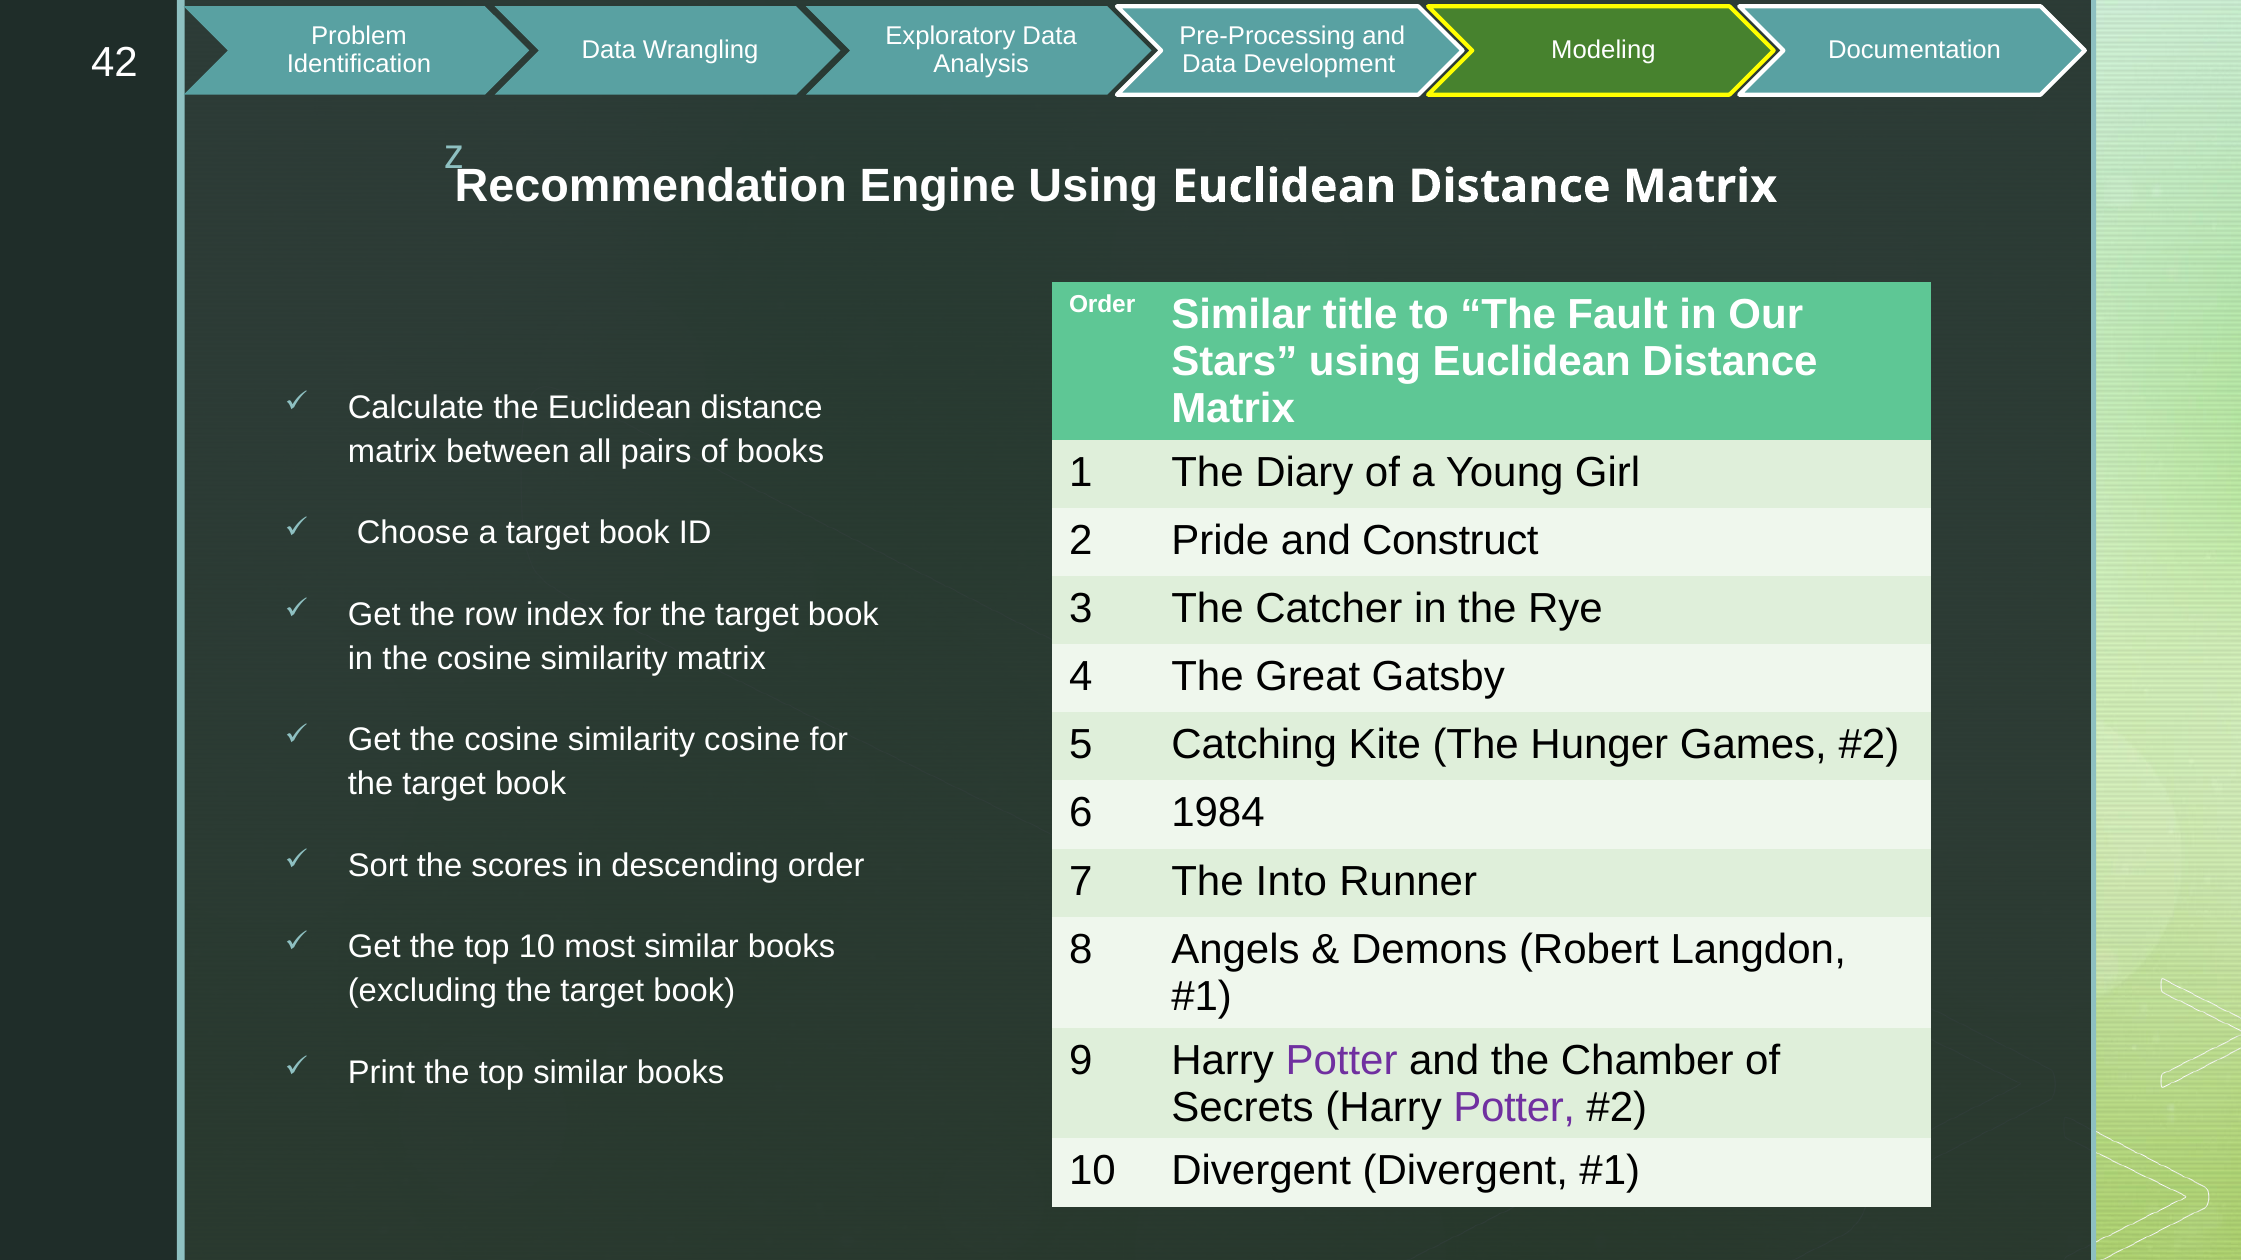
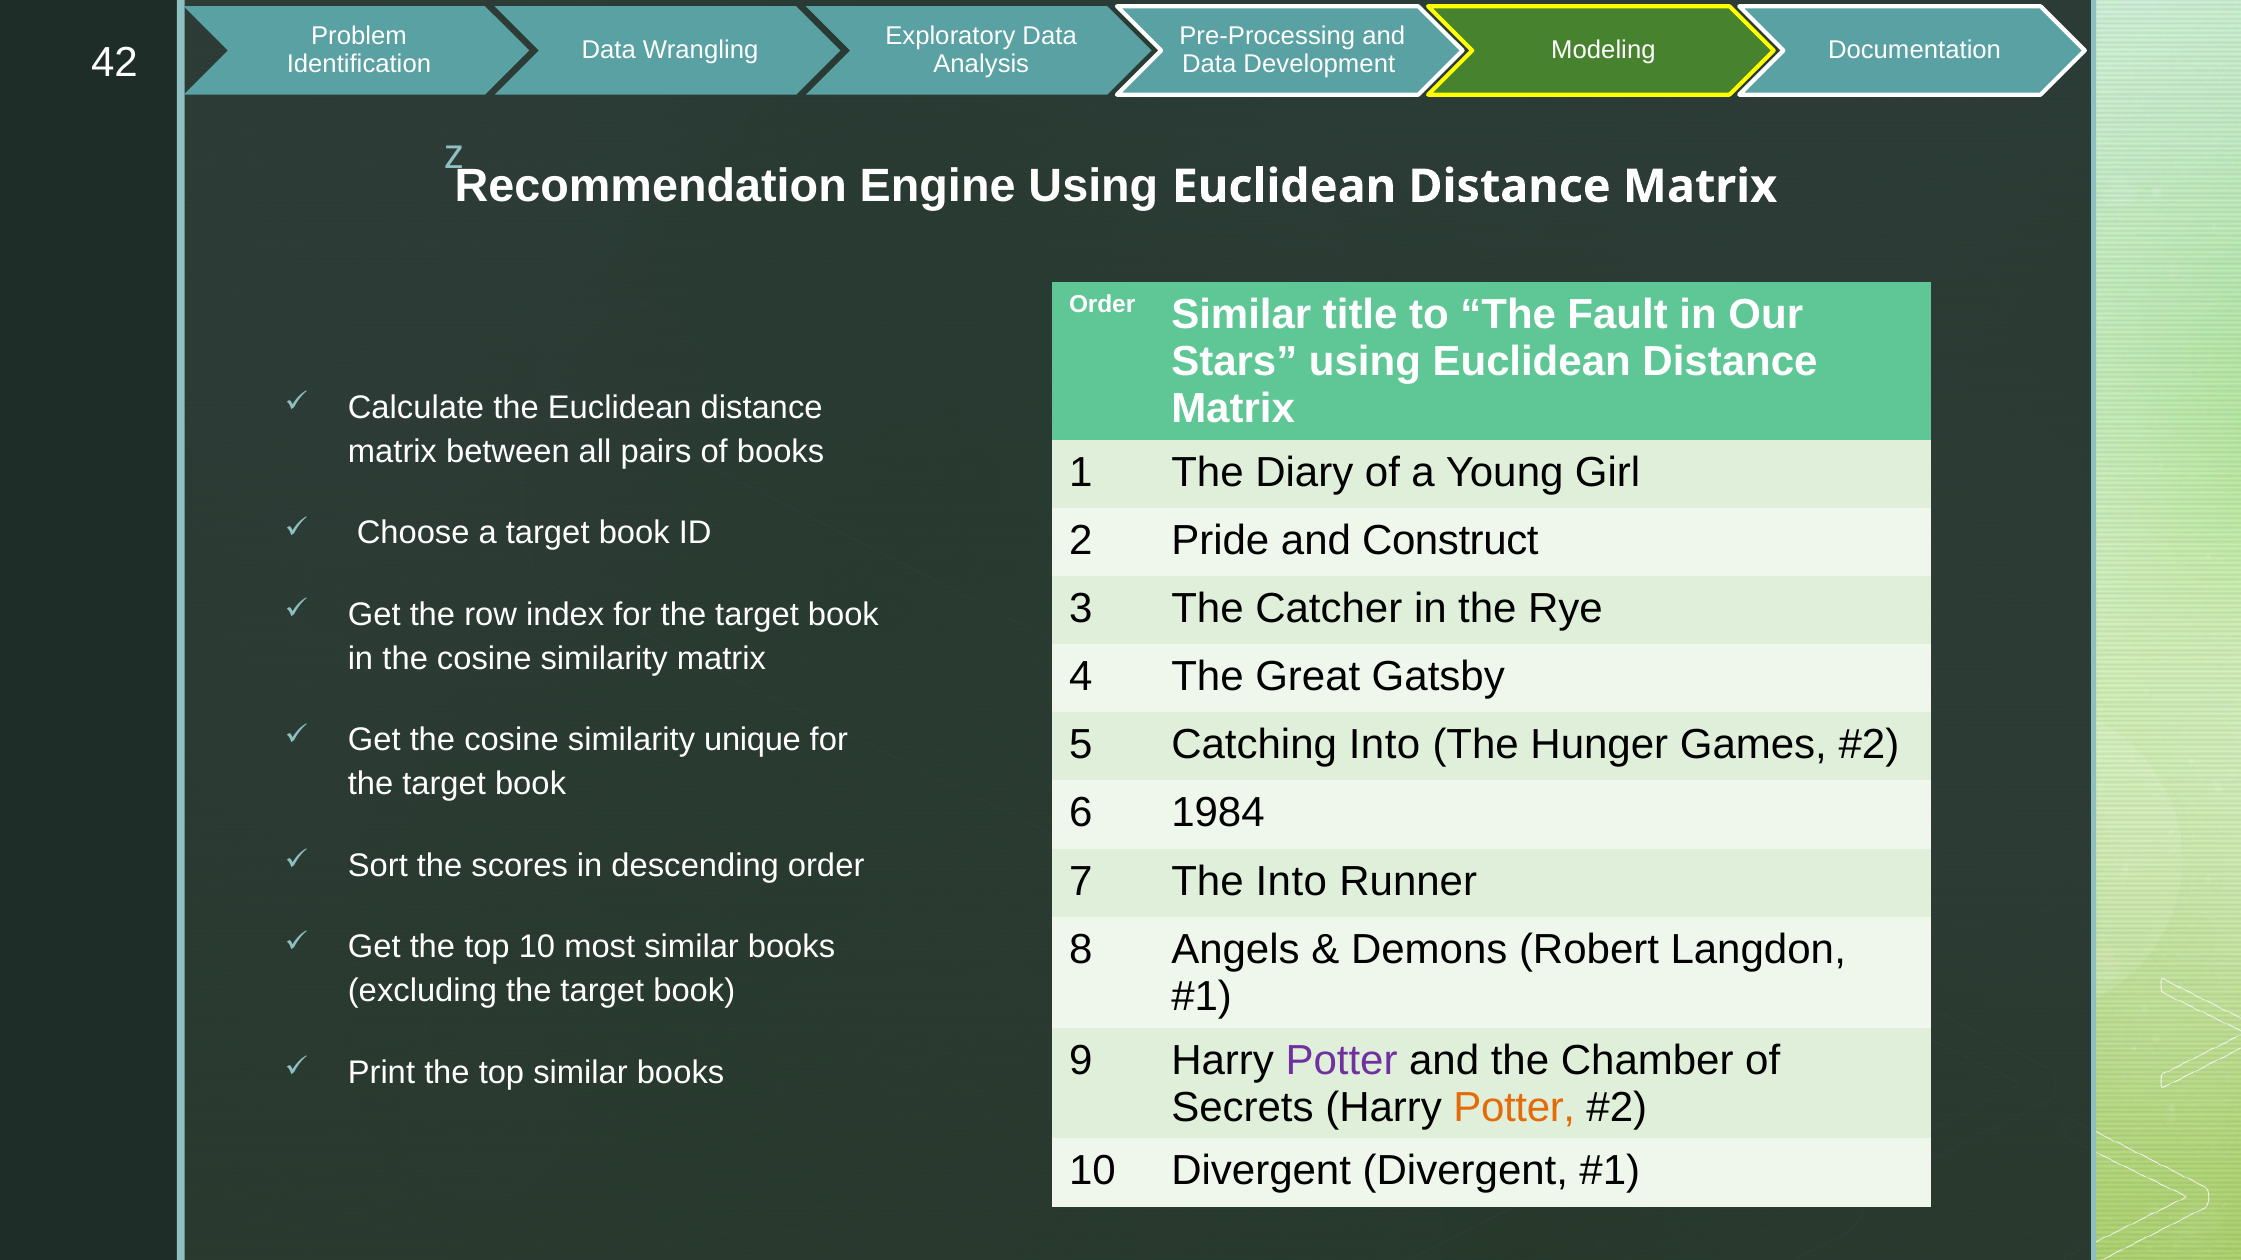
Catching Kite: Kite -> Into
similarity cosine: cosine -> unique
Potter at (1514, 1108) colour: purple -> orange
